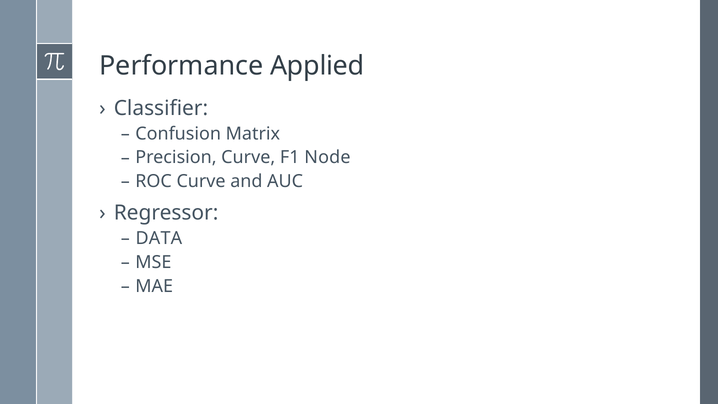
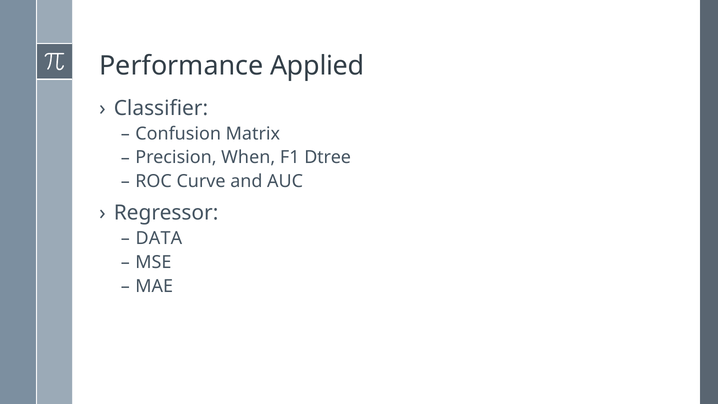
Precision Curve: Curve -> When
Node: Node -> Dtree
